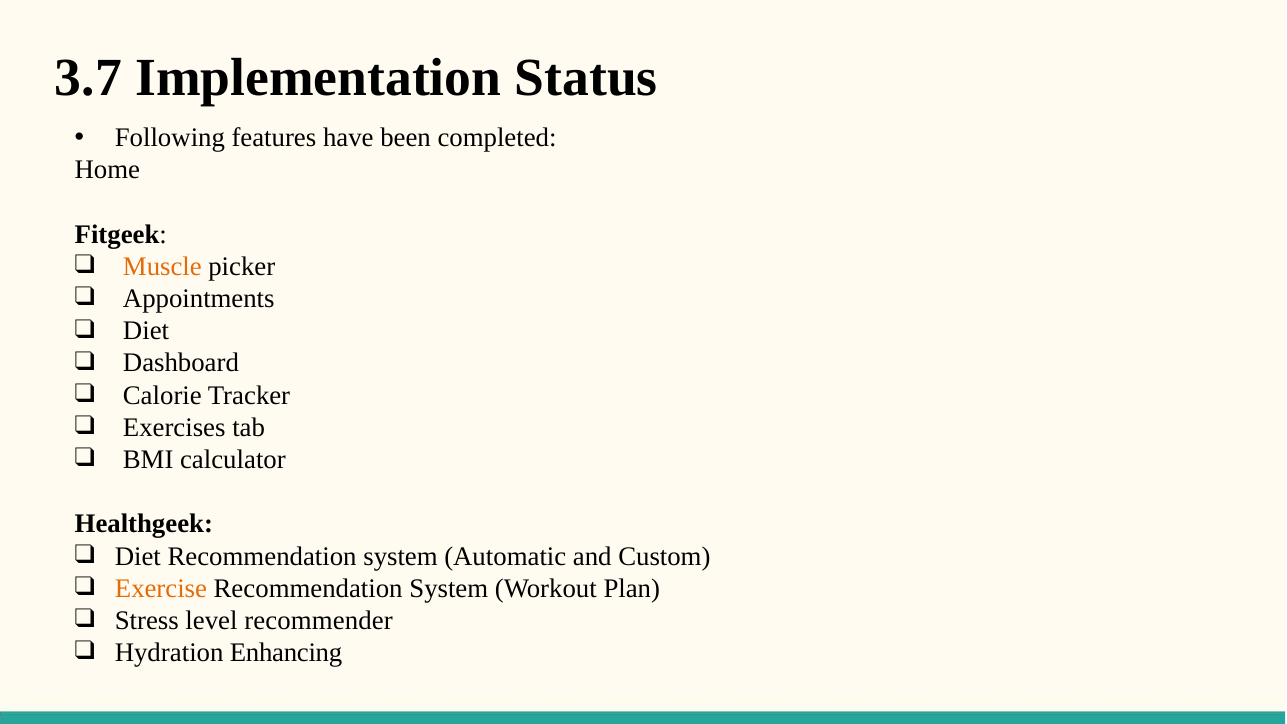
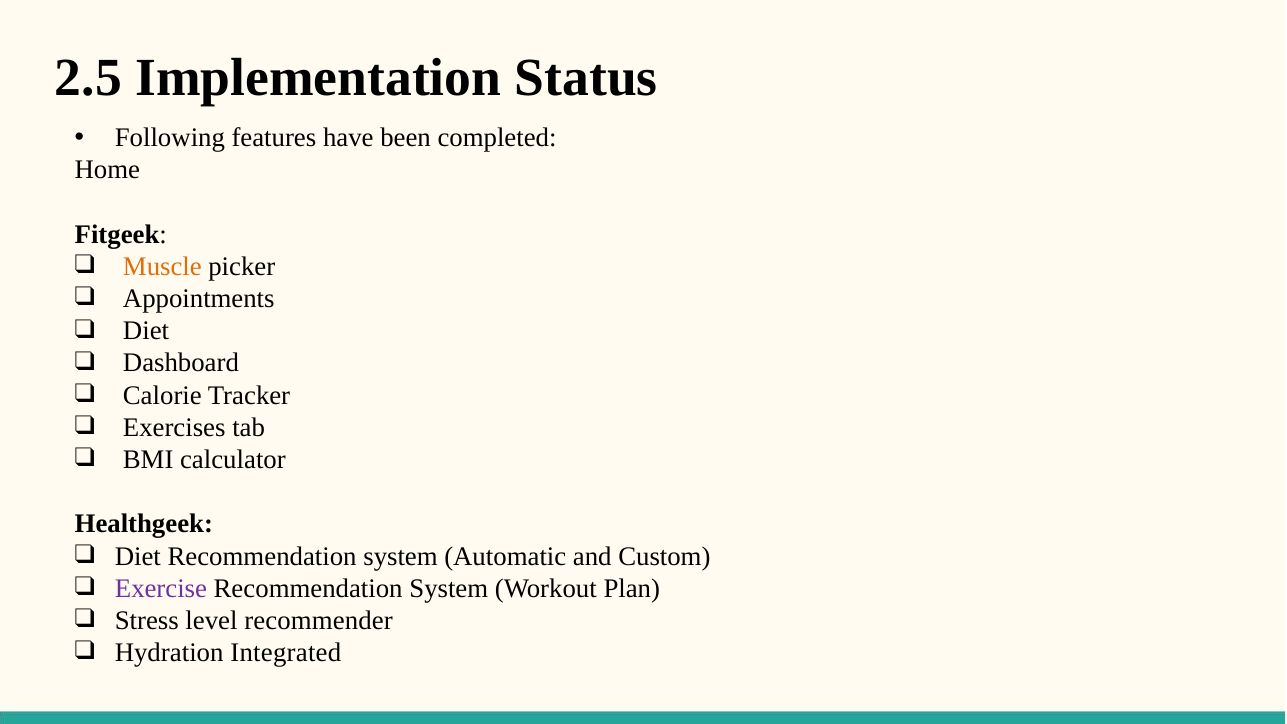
3.7: 3.7 -> 2.5
Exercise colour: orange -> purple
Enhancing: Enhancing -> Integrated
